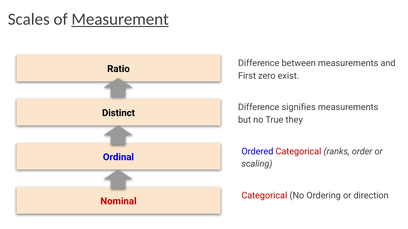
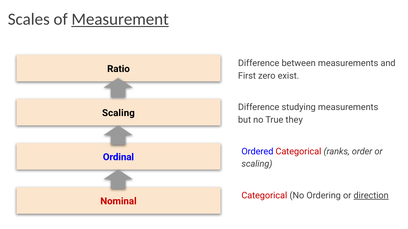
signifies: signifies -> studying
Distinct at (118, 113): Distinct -> Scaling
direction underline: none -> present
